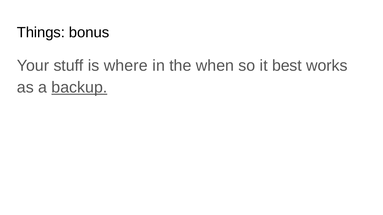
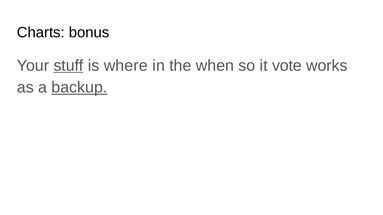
Things: Things -> Charts
stuff underline: none -> present
best: best -> vote
